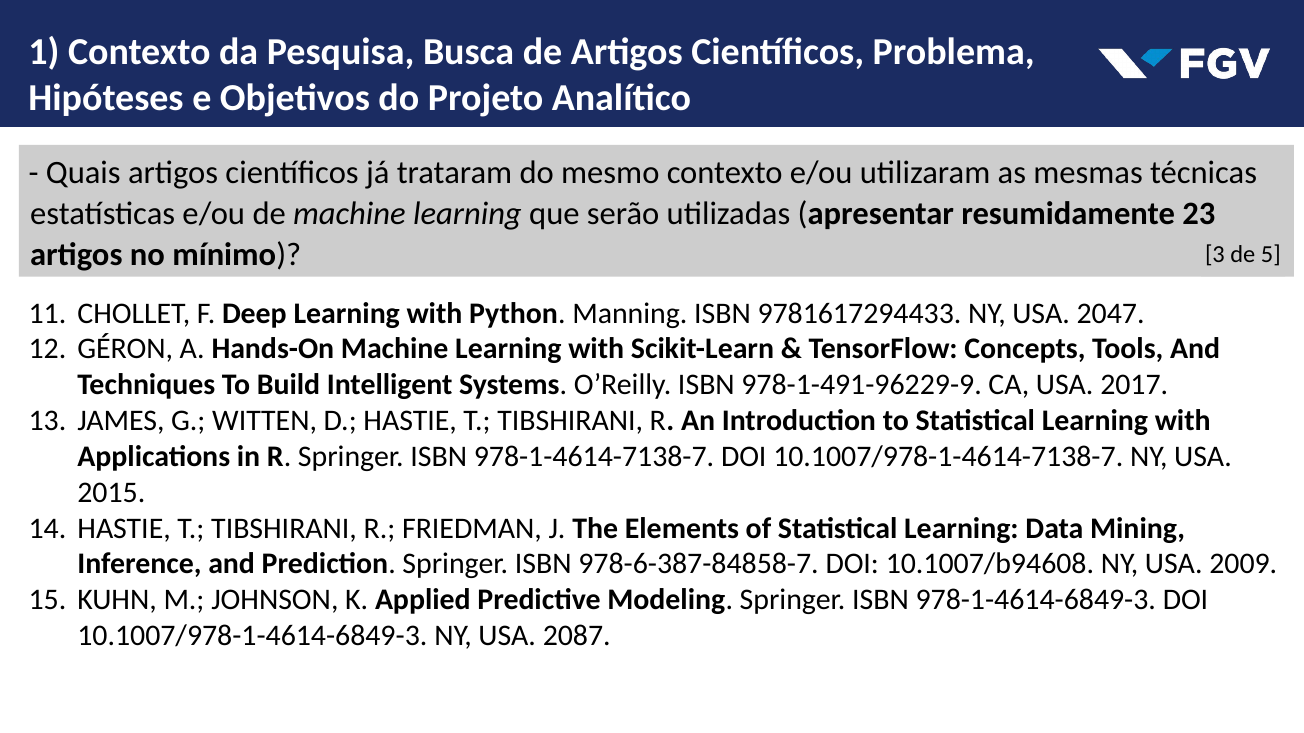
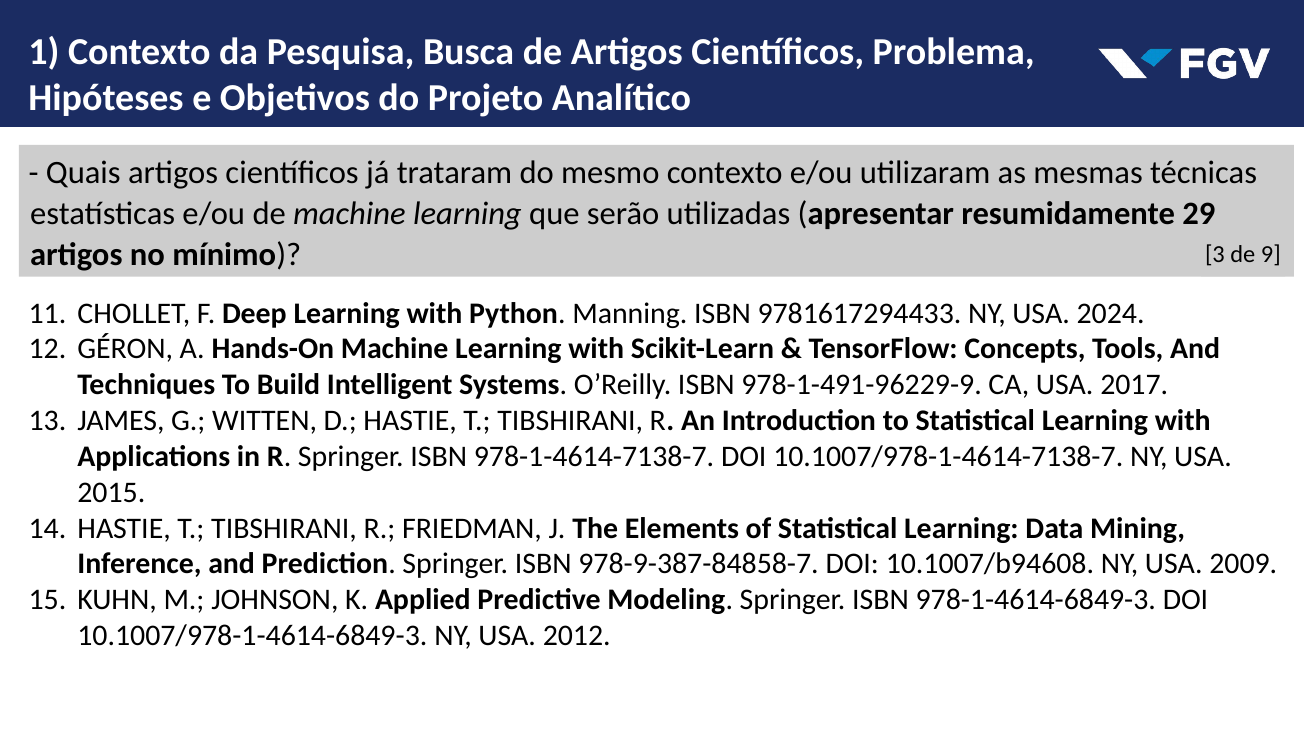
23: 23 -> 29
5: 5 -> 9
2047: 2047 -> 2024
978-6-387-84858-7: 978-6-387-84858-7 -> 978-9-387-84858-7
2087: 2087 -> 2012
